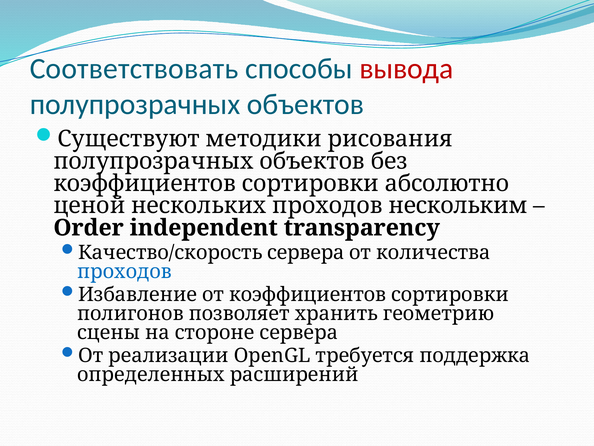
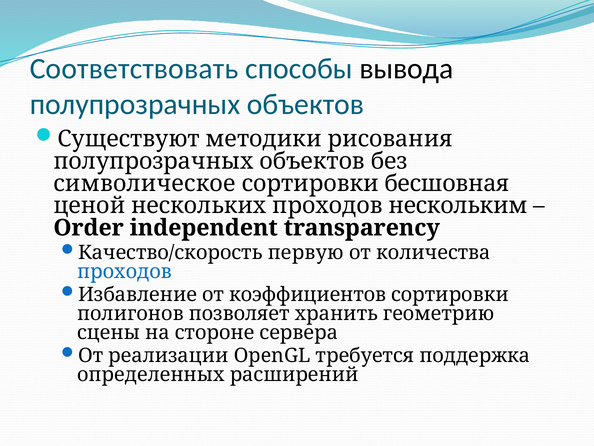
вывода colour: red -> black
коэффициентов at (145, 183): коэффициентов -> символическое
абсолютно: абсолютно -> бесшовная
Качество/скорость сервера: сервера -> первую
